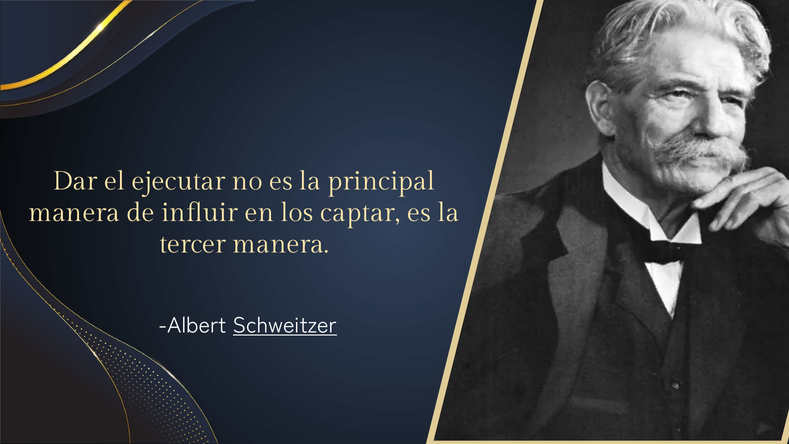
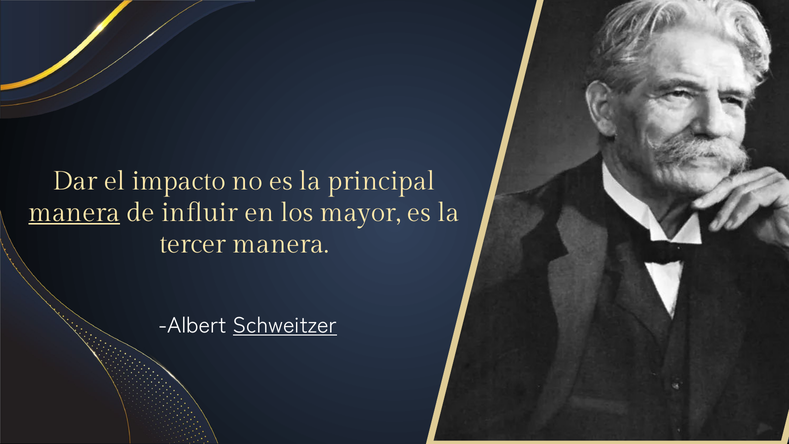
ejecutar: ejecutar -> impacto
manera at (74, 212) underline: none -> present
captar: captar -> mayor
